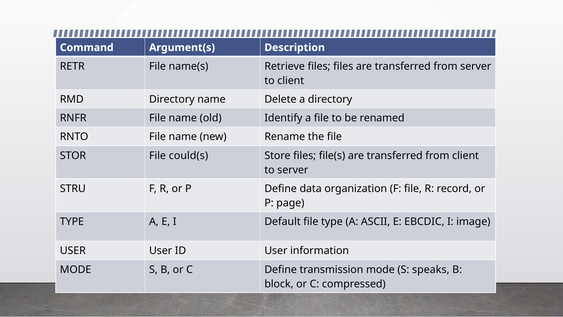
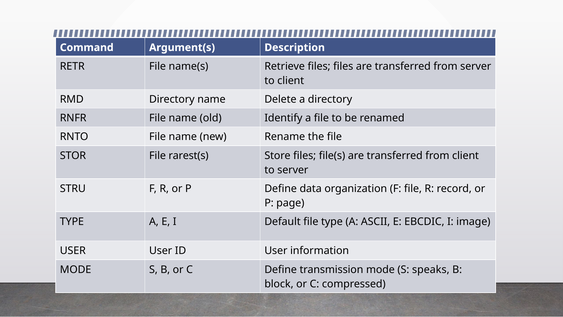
could(s: could(s -> rarest(s
